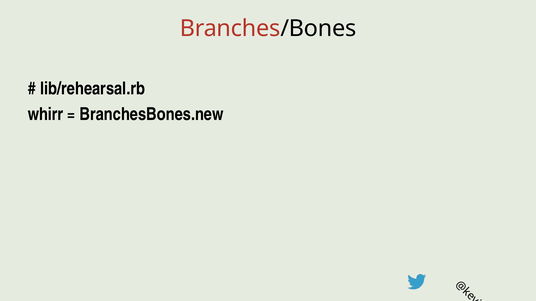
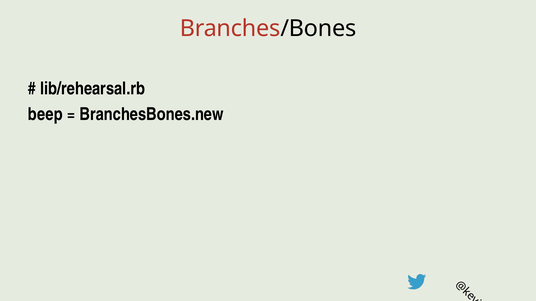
whirr: whirr -> beep
